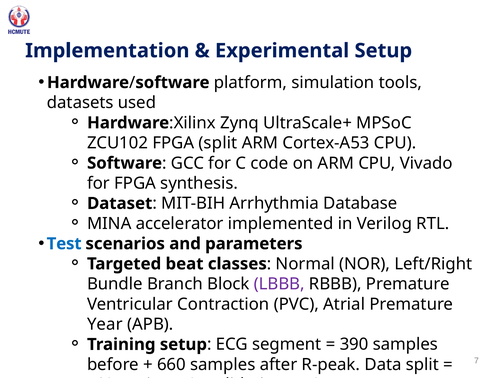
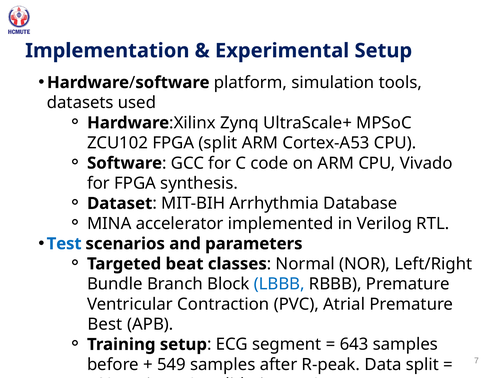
LBBB colour: purple -> blue
Year: Year -> Best
390: 390 -> 643
660: 660 -> 549
